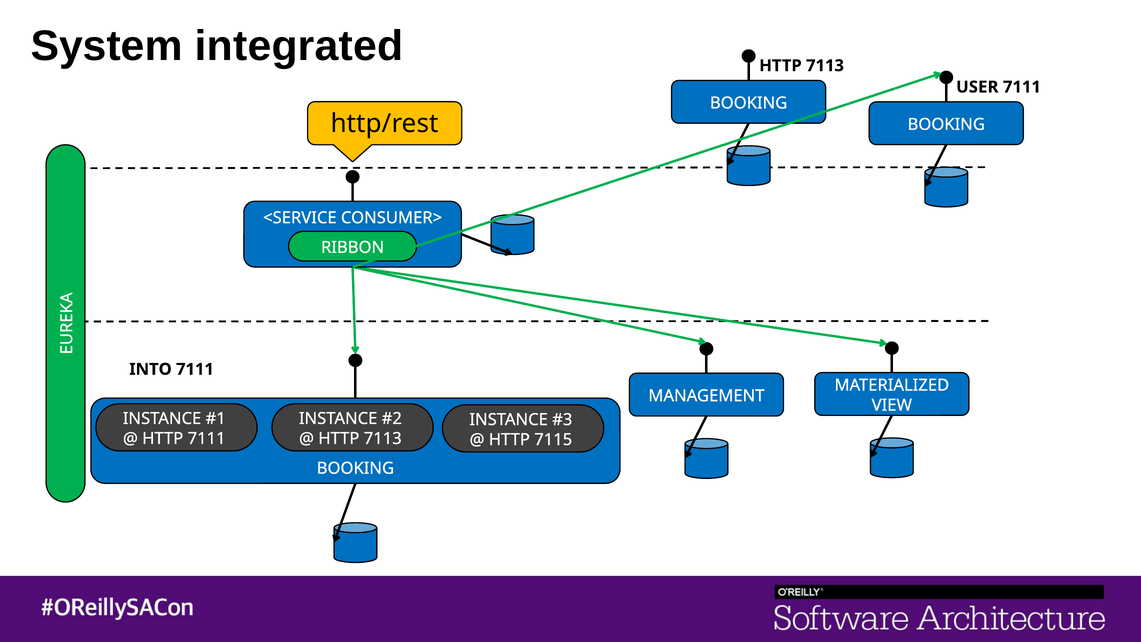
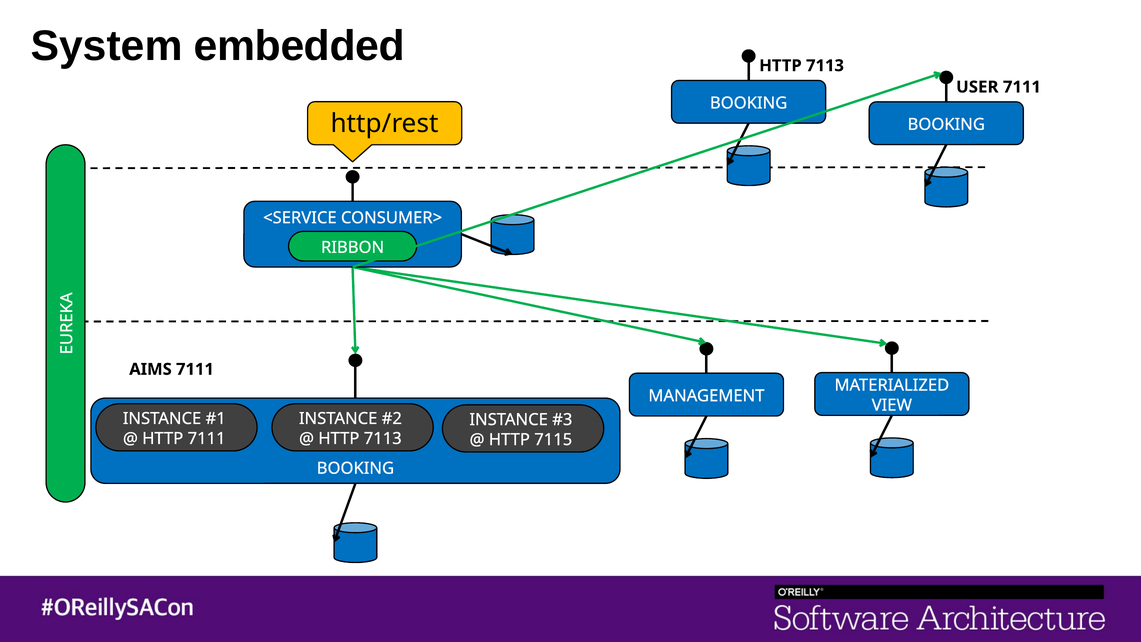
integrated: integrated -> embedded
INTO: INTO -> AIMS
